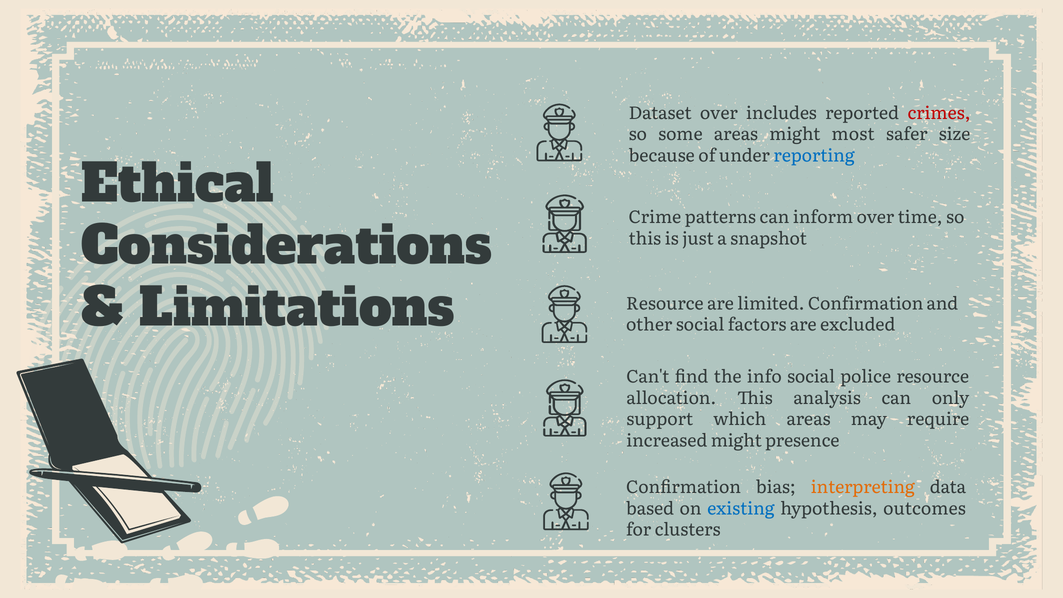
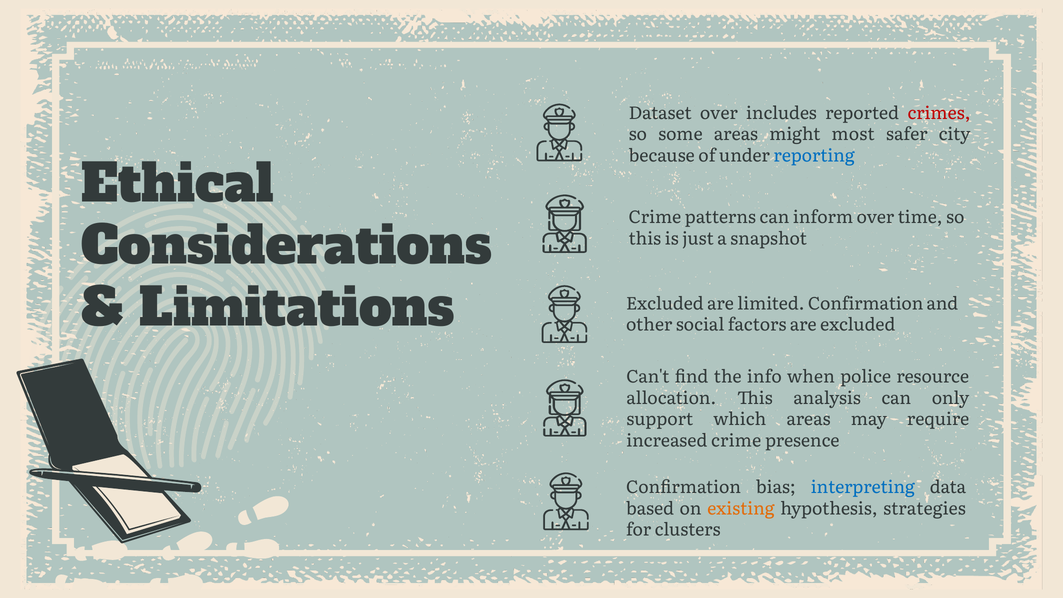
size: size -> city
Limitations Resource: Resource -> Excluded
info social: social -> when
increased might: might -> crime
interpreting colour: orange -> blue
existing colour: blue -> orange
outcomes: outcomes -> strategies
